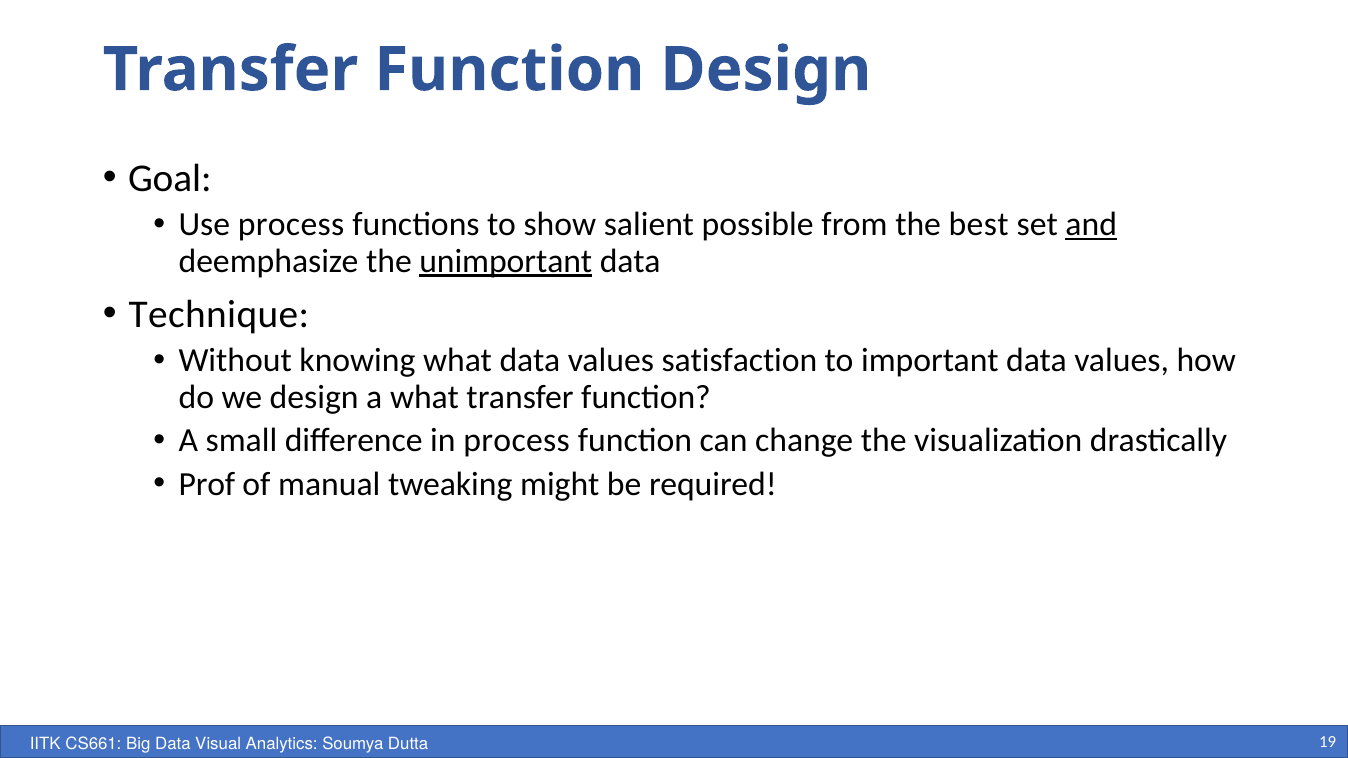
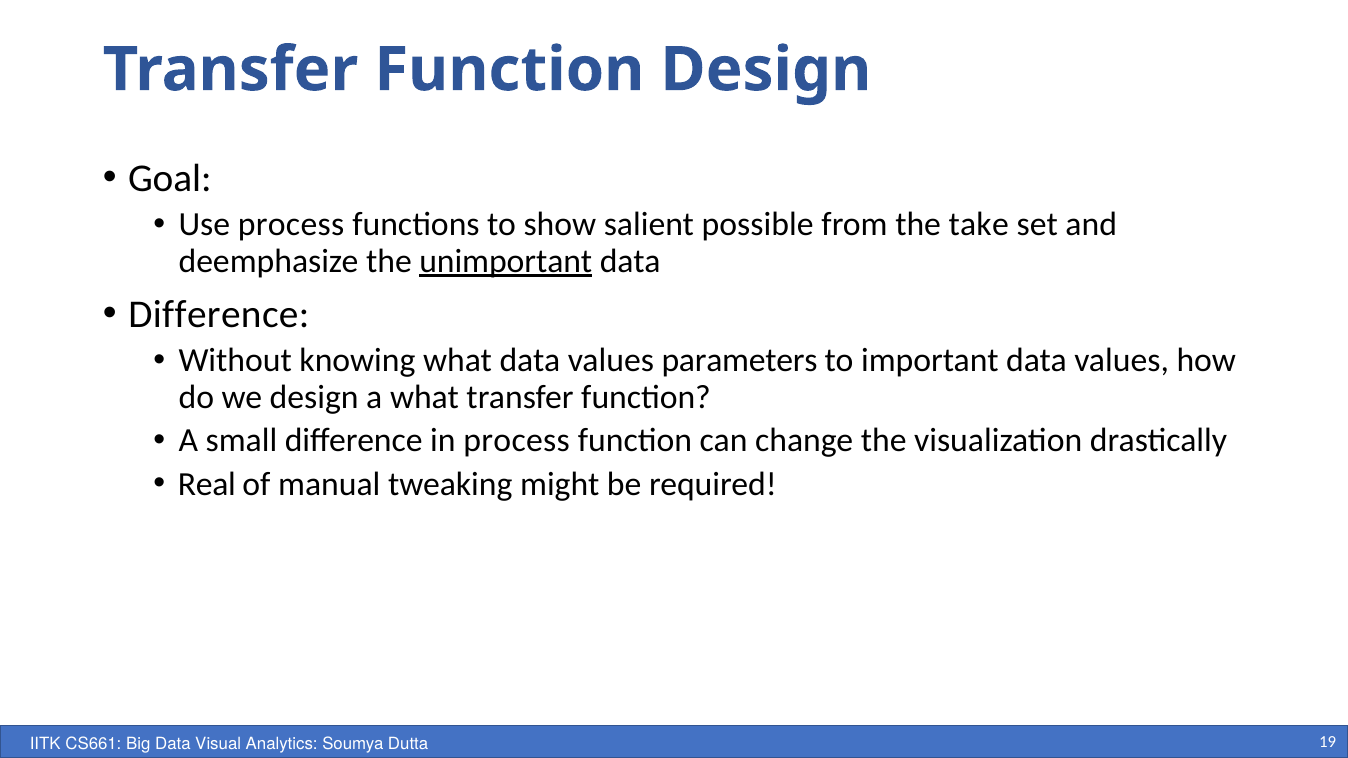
best: best -> take
and underline: present -> none
Technique at (219, 315): Technique -> Difference
satisfaction: satisfaction -> parameters
Prof: Prof -> Real
